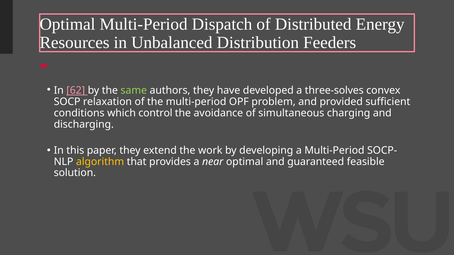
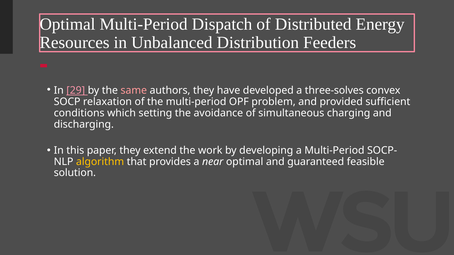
62: 62 -> 29
same colour: light green -> pink
control: control -> setting
